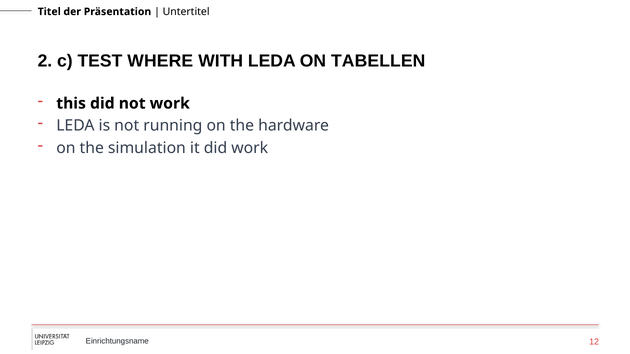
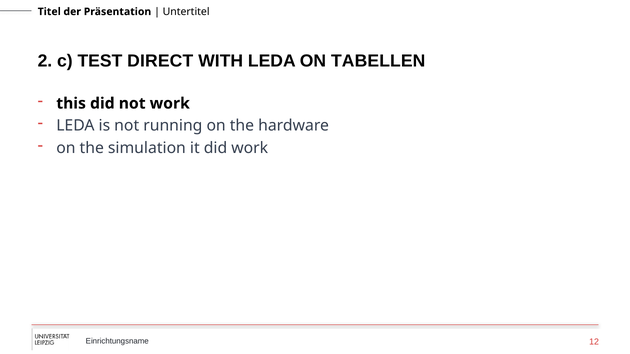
WHERE: WHERE -> DIRECT
